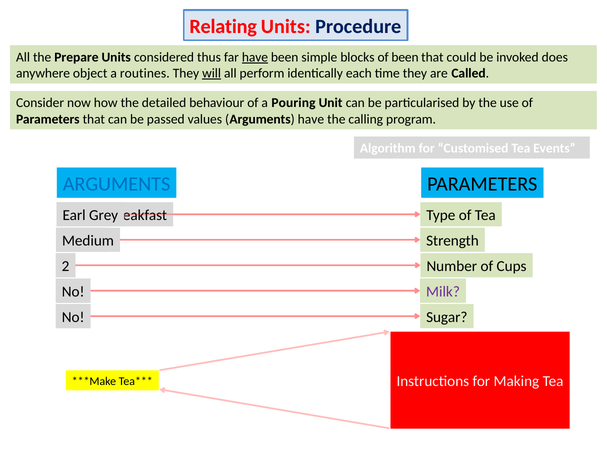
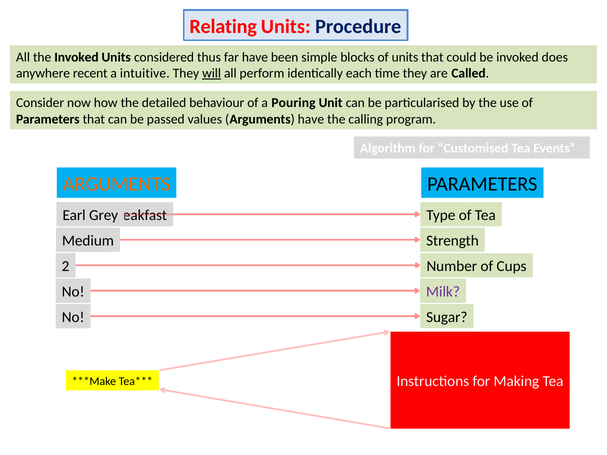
the Prepare: Prepare -> Invoked
have at (255, 57) underline: present -> none
of been: been -> units
object: object -> recent
routines: routines -> intuitive
ARGUMENTS at (117, 184) colour: blue -> orange
